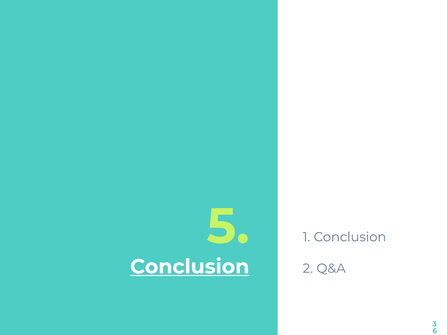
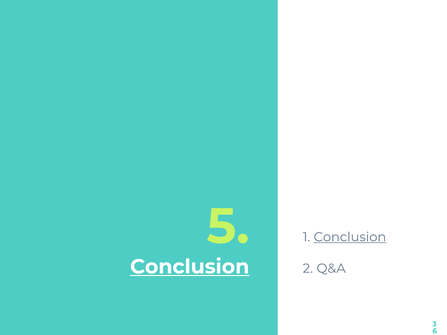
Conclusion at (350, 237) underline: none -> present
